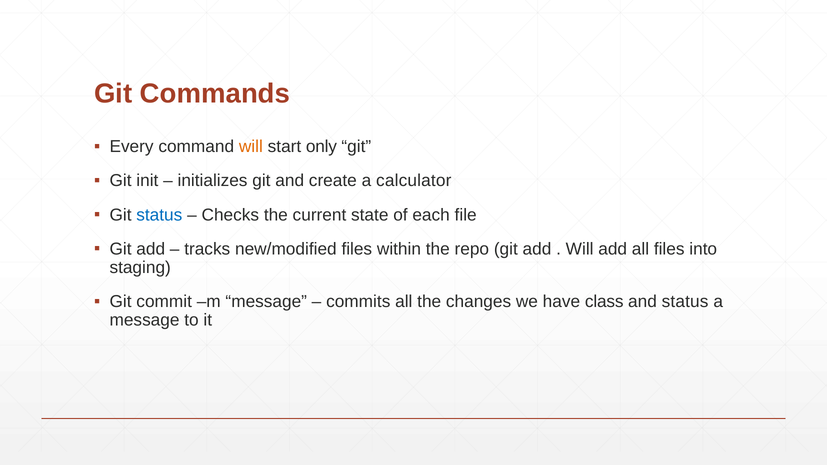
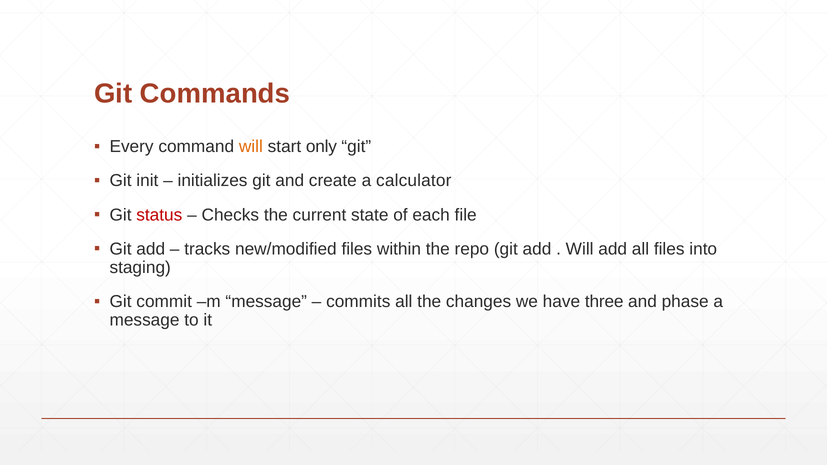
status at (159, 215) colour: blue -> red
class: class -> three
and status: status -> phase
